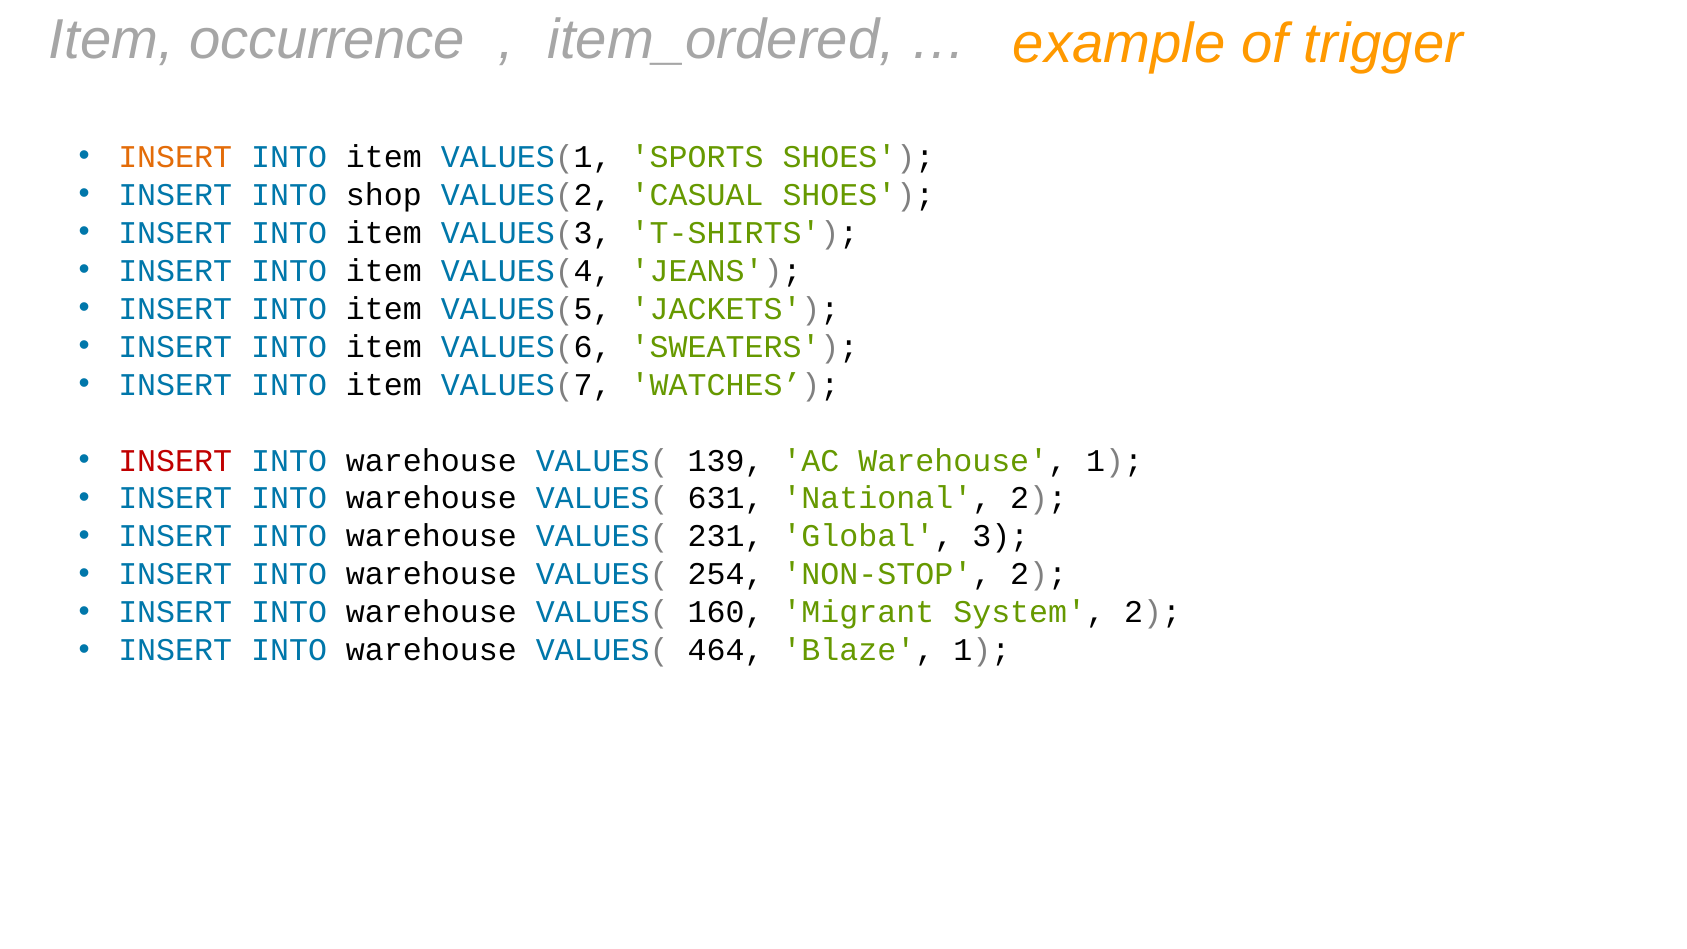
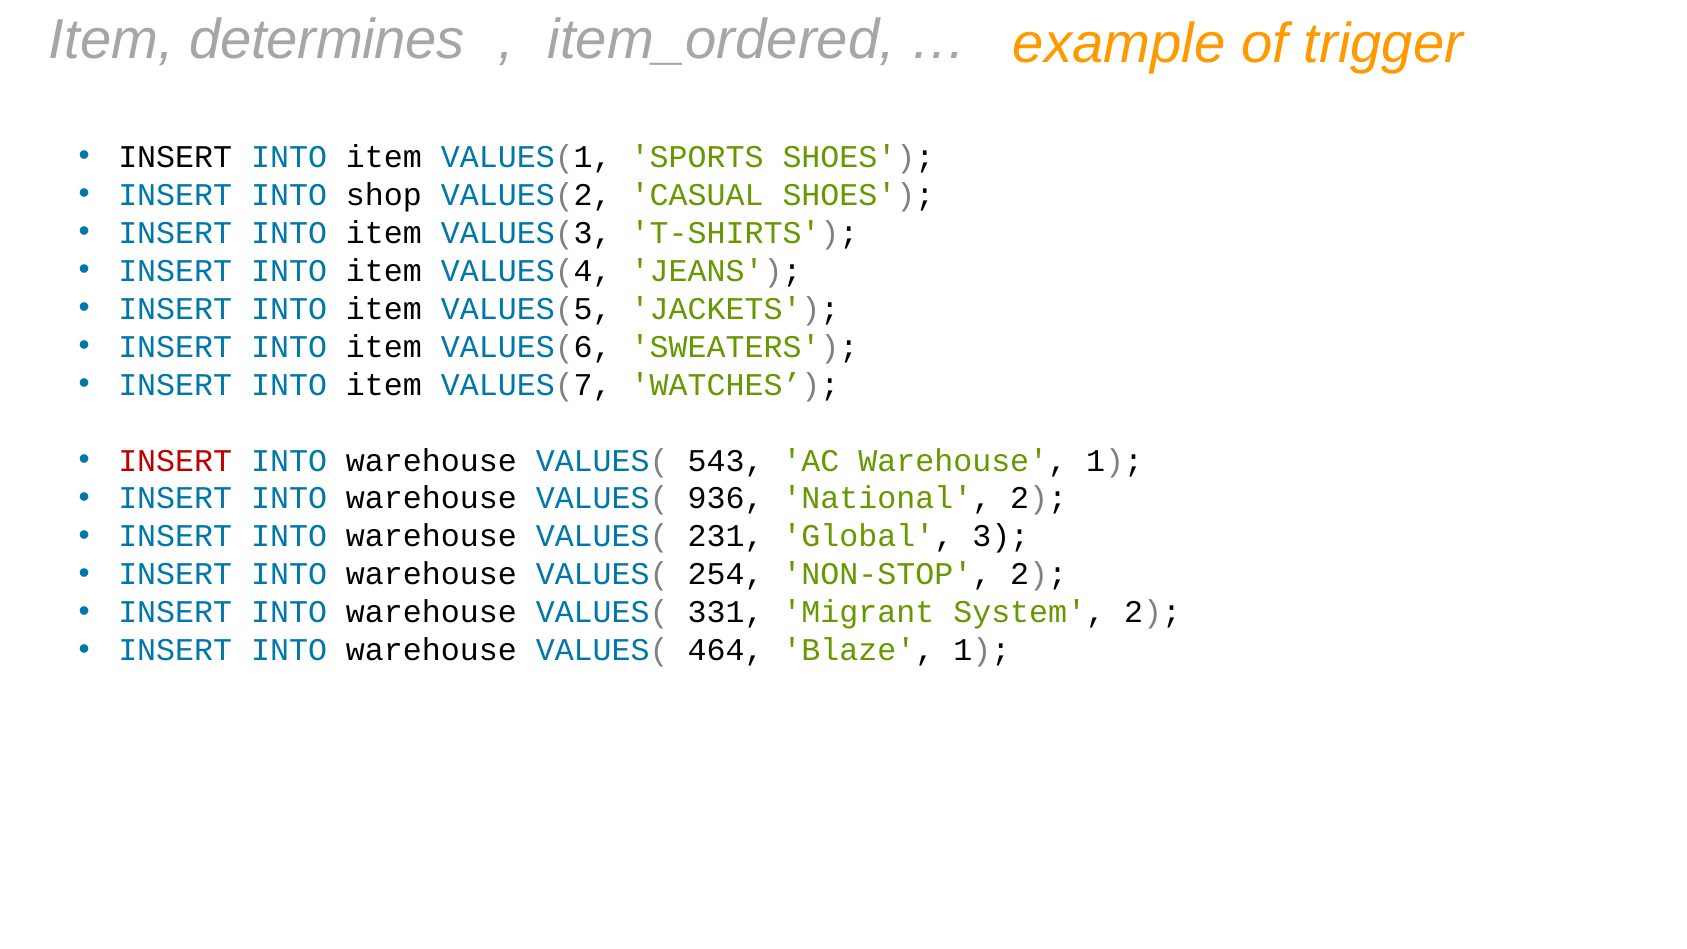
occurrence: occurrence -> determines
INSERT at (175, 157) colour: orange -> black
139: 139 -> 543
631: 631 -> 936
160: 160 -> 331
